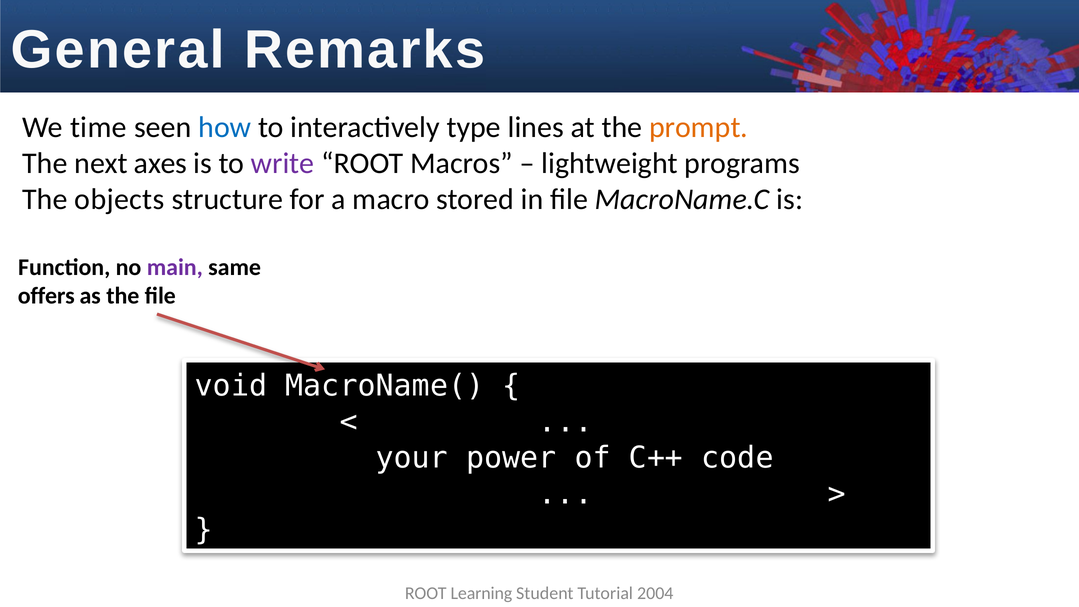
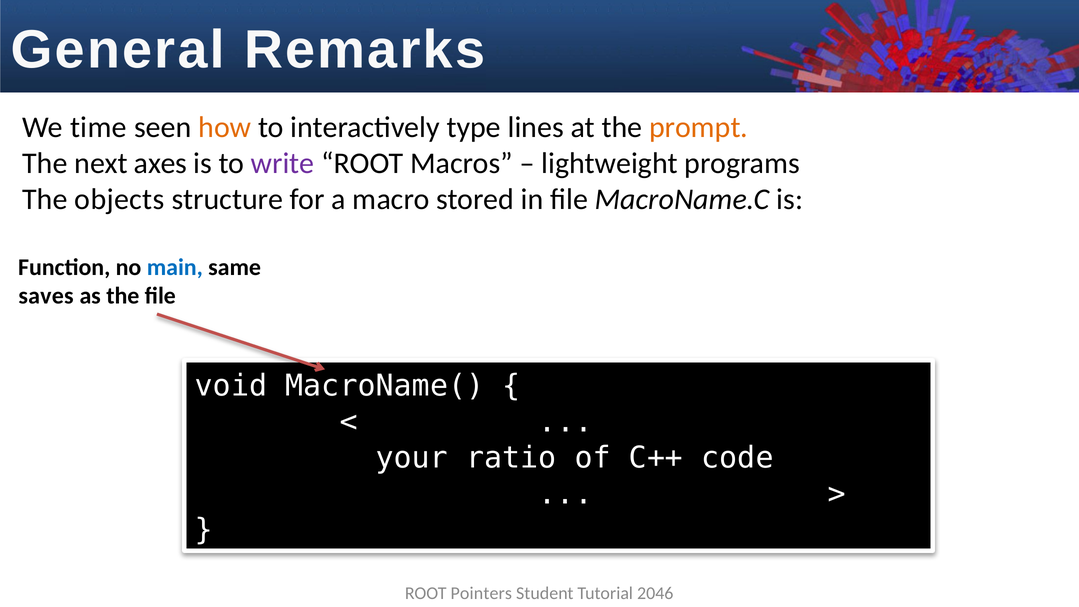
how colour: blue -> orange
main colour: purple -> blue
offers: offers -> saves
power: power -> ratio
Learning: Learning -> Pointers
2004: 2004 -> 2046
